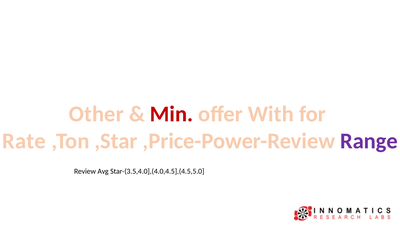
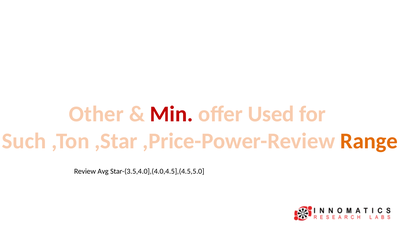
With: With -> Used
Rate: Rate -> Such
Range colour: purple -> orange
